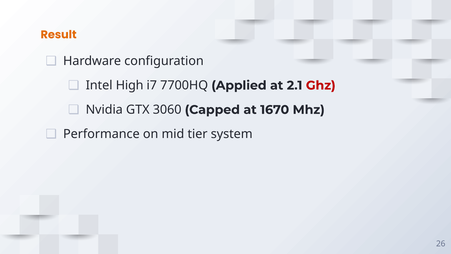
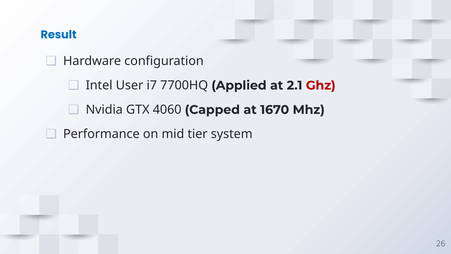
Result colour: orange -> blue
High: High -> User
3060: 3060 -> 4060
